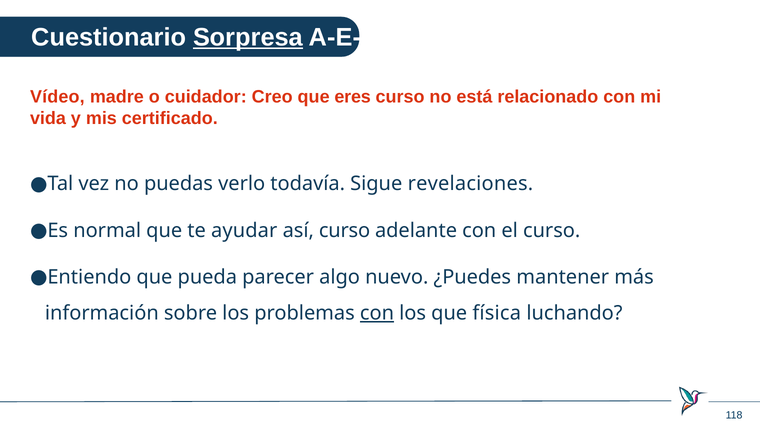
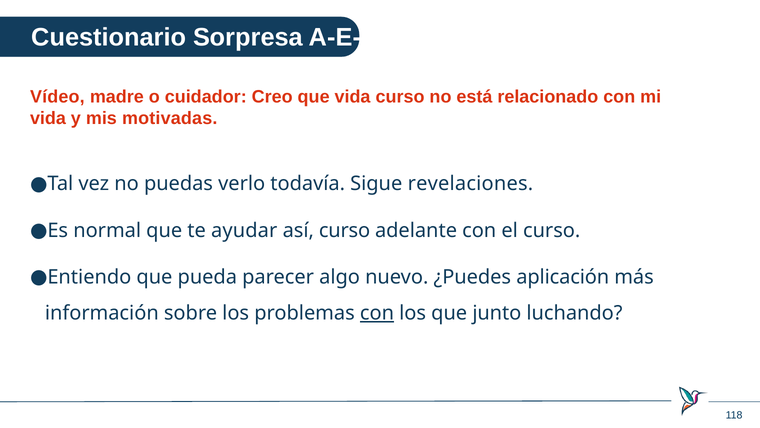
Sorpresa underline: present -> none
que eres: eres -> vida
certificado: certificado -> motivadas
mantener: mantener -> aplicación
física: física -> junto
